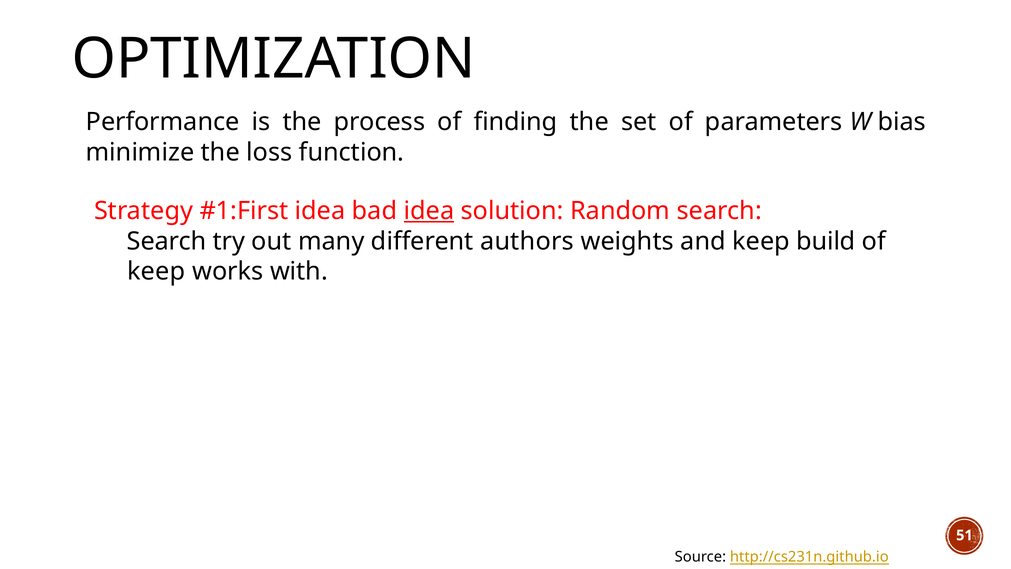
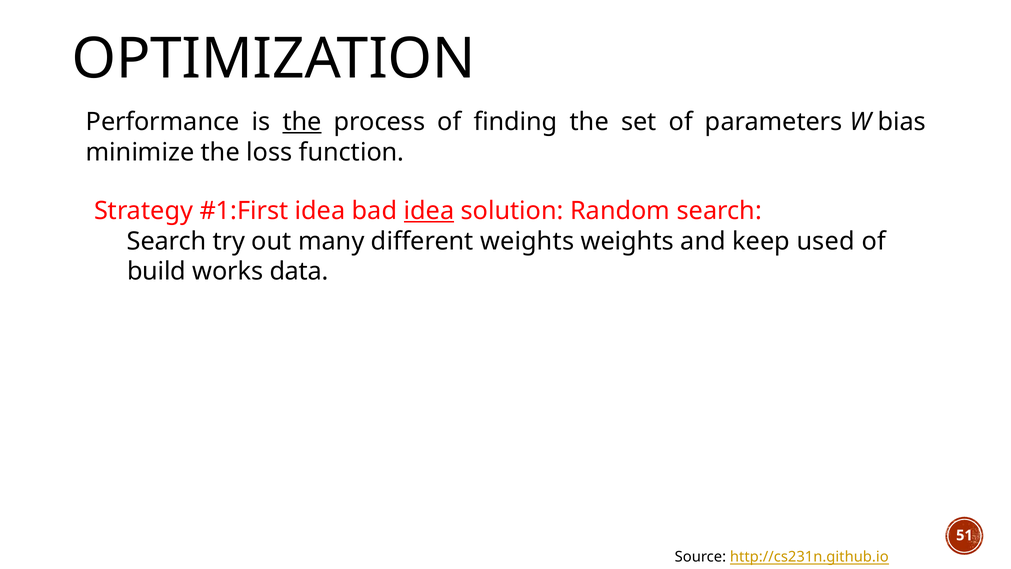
the at (302, 122) underline: none -> present
different authors: authors -> weights
build: build -> used
keep at (156, 271): keep -> build
with: with -> data
